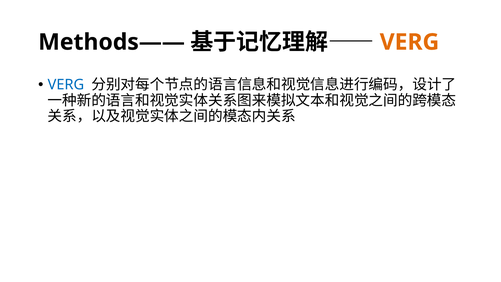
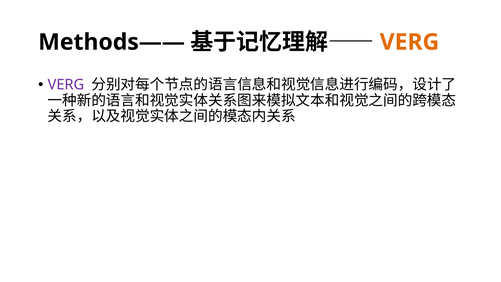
VERG at (66, 85) colour: blue -> purple
